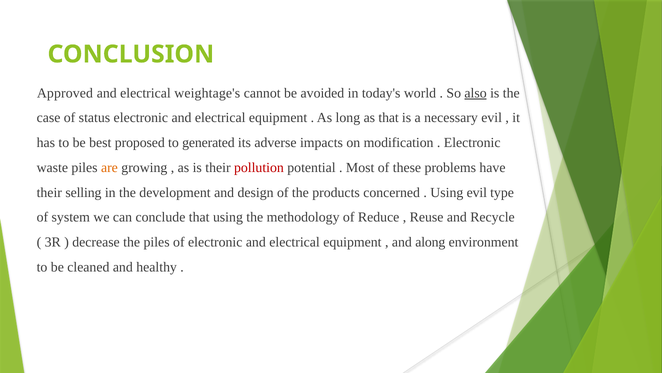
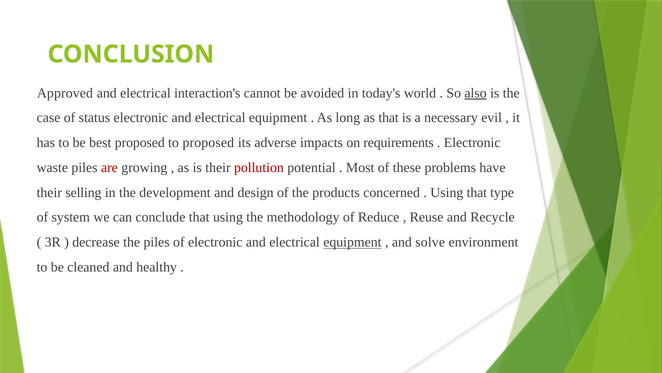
weightage's: weightage's -> interaction's
to generated: generated -> proposed
modification: modification -> requirements
are colour: orange -> red
Using evil: evil -> that
equipment at (352, 242) underline: none -> present
along: along -> solve
